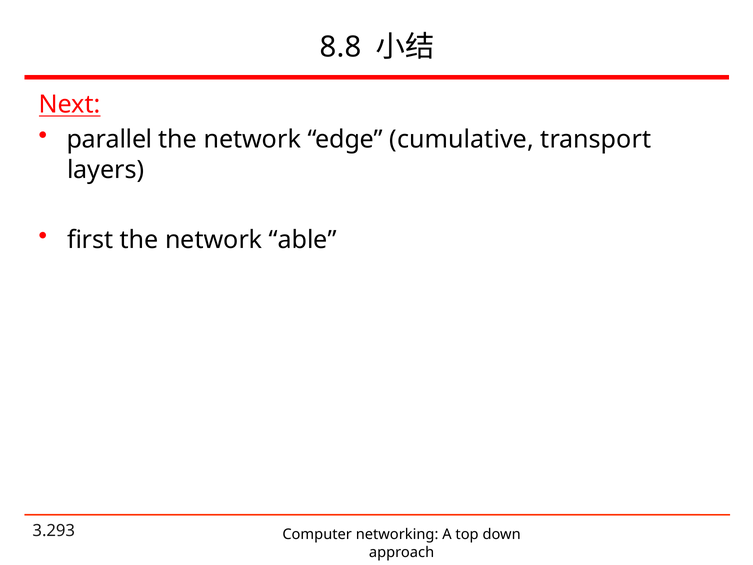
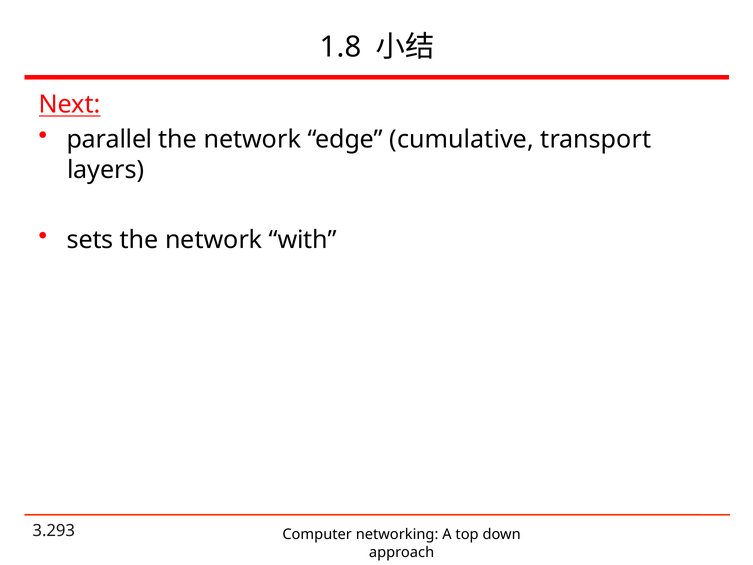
8.8: 8.8 -> 1.8
first: first -> sets
able: able -> with
